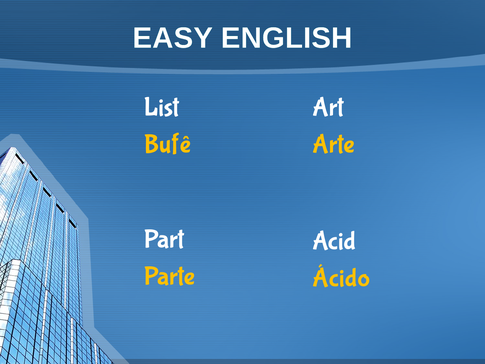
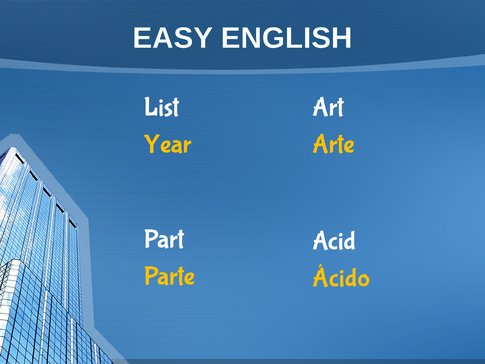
Bufê: Bufê -> Year
